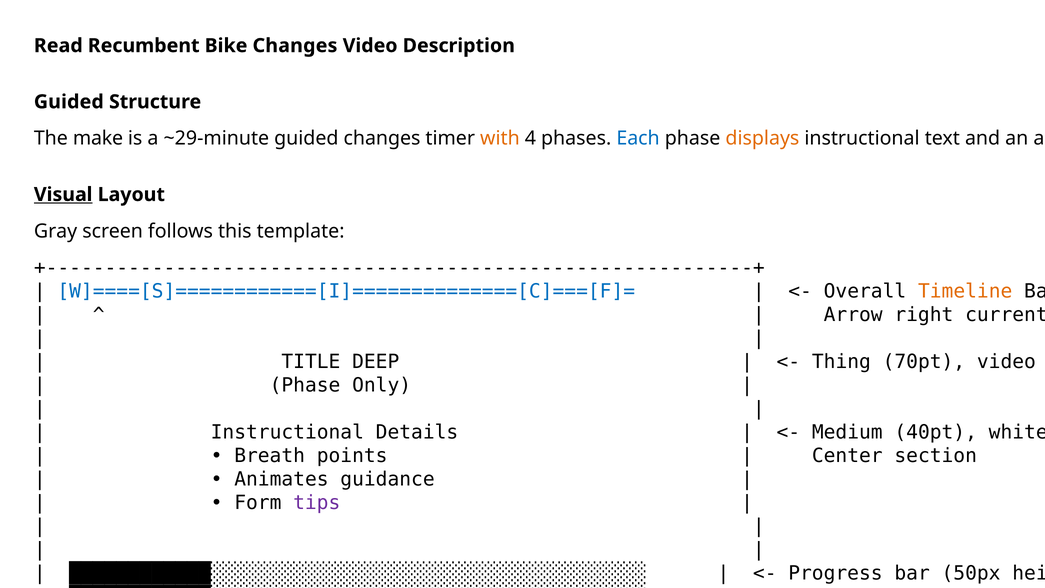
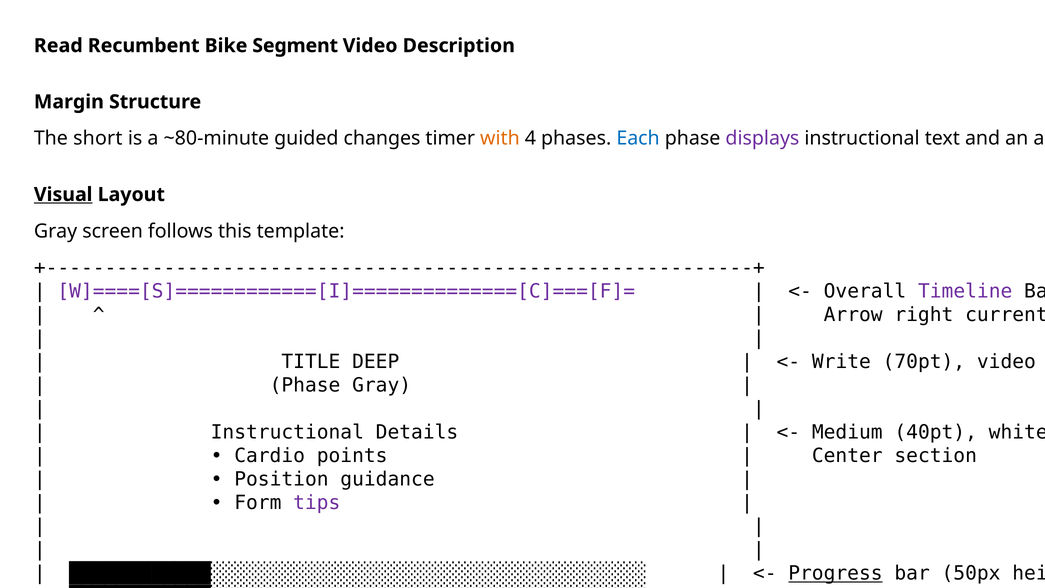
Bike Changes: Changes -> Segment
Guided at (69, 102): Guided -> Margin
make: make -> short
~29-minute: ~29-minute -> ~80-minute
displays colour: orange -> purple
W]====[S]============[I]==============[C]===[F]= colour: blue -> purple
Timeline at (965, 291) colour: orange -> purple
Thing: Thing -> Write
Phase Only: Only -> Gray
Breath: Breath -> Cardio
Animates at (281, 479): Animates -> Position
Progress at (835, 573) underline: none -> present
